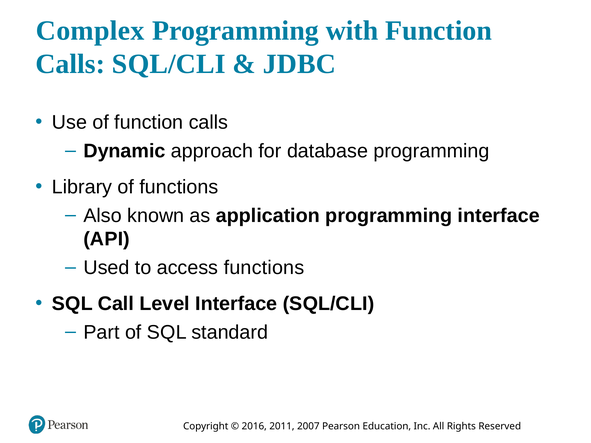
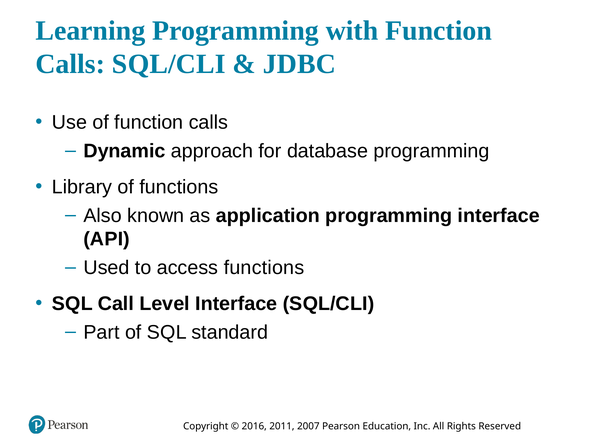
Complex: Complex -> Learning
